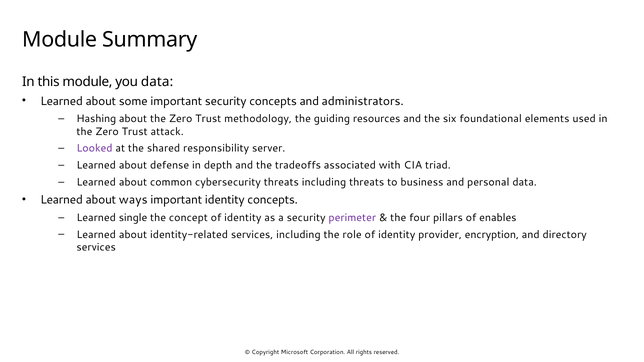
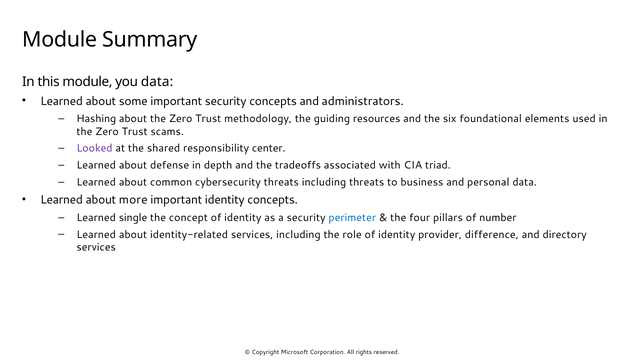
attack: attack -> scams
server: server -> center
ways: ways -> more
perimeter colour: purple -> blue
enables: enables -> number
encryption: encryption -> difference
